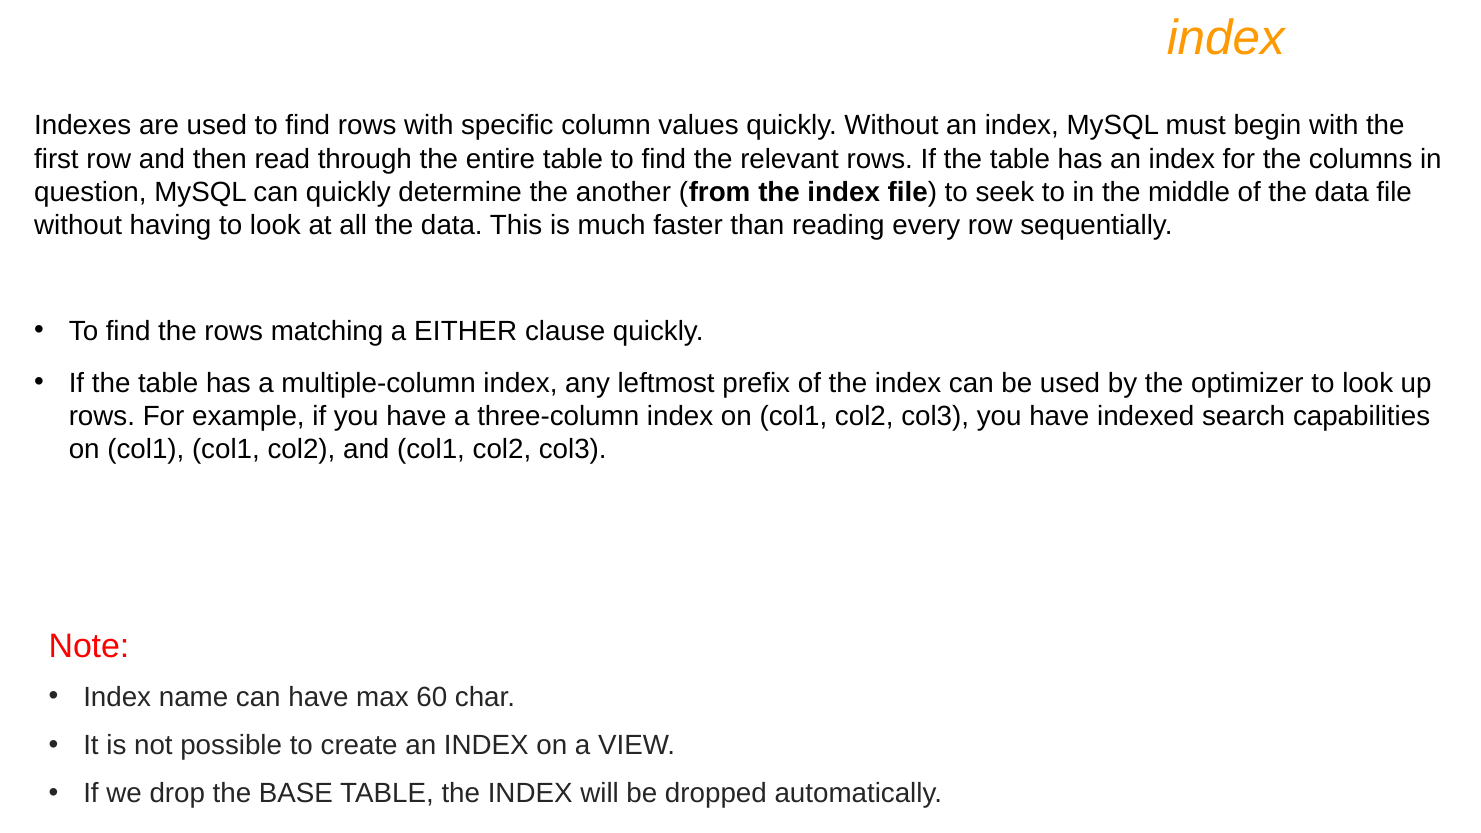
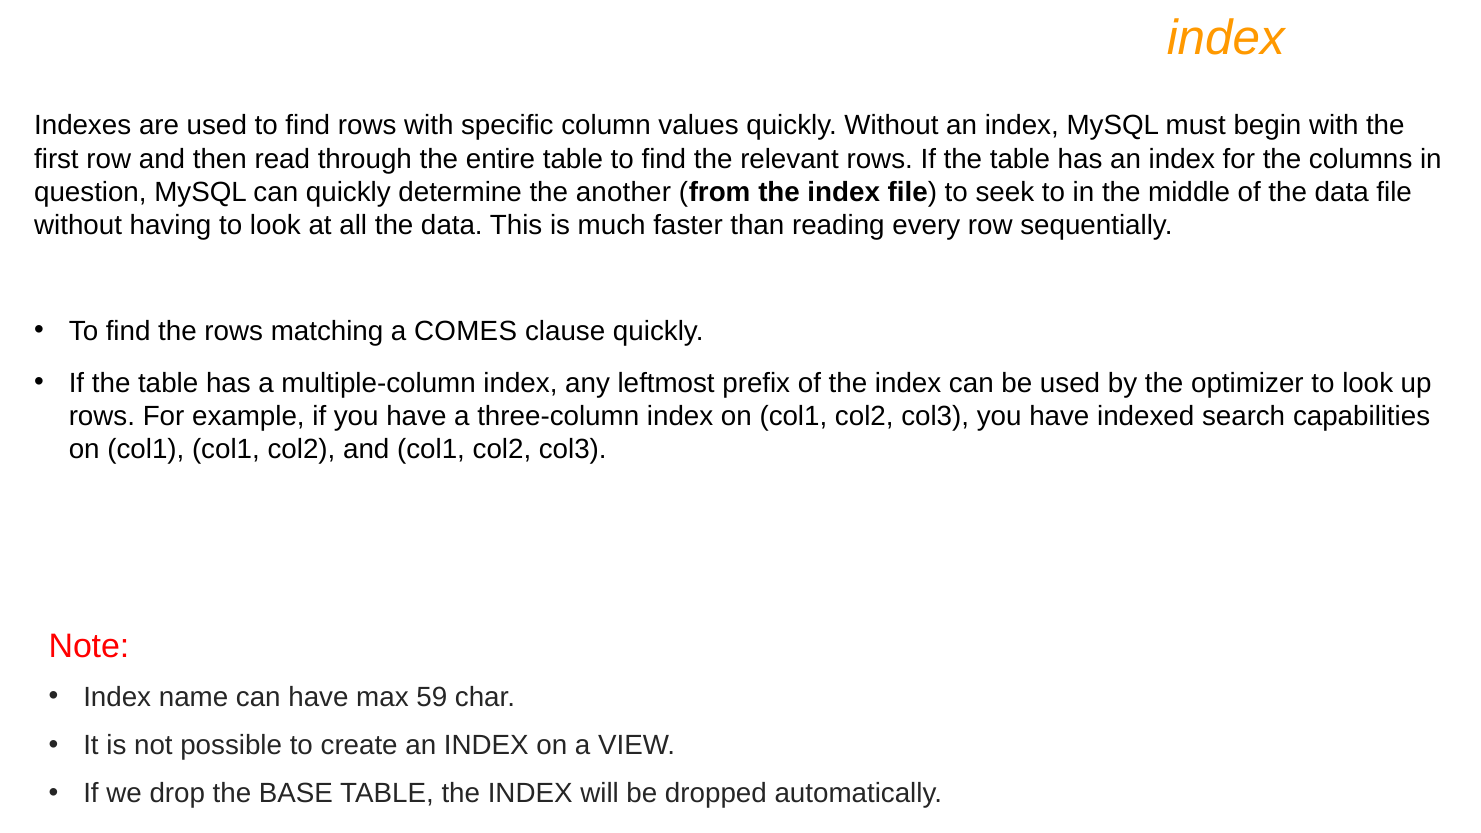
EITHER: EITHER -> COMES
60: 60 -> 59
